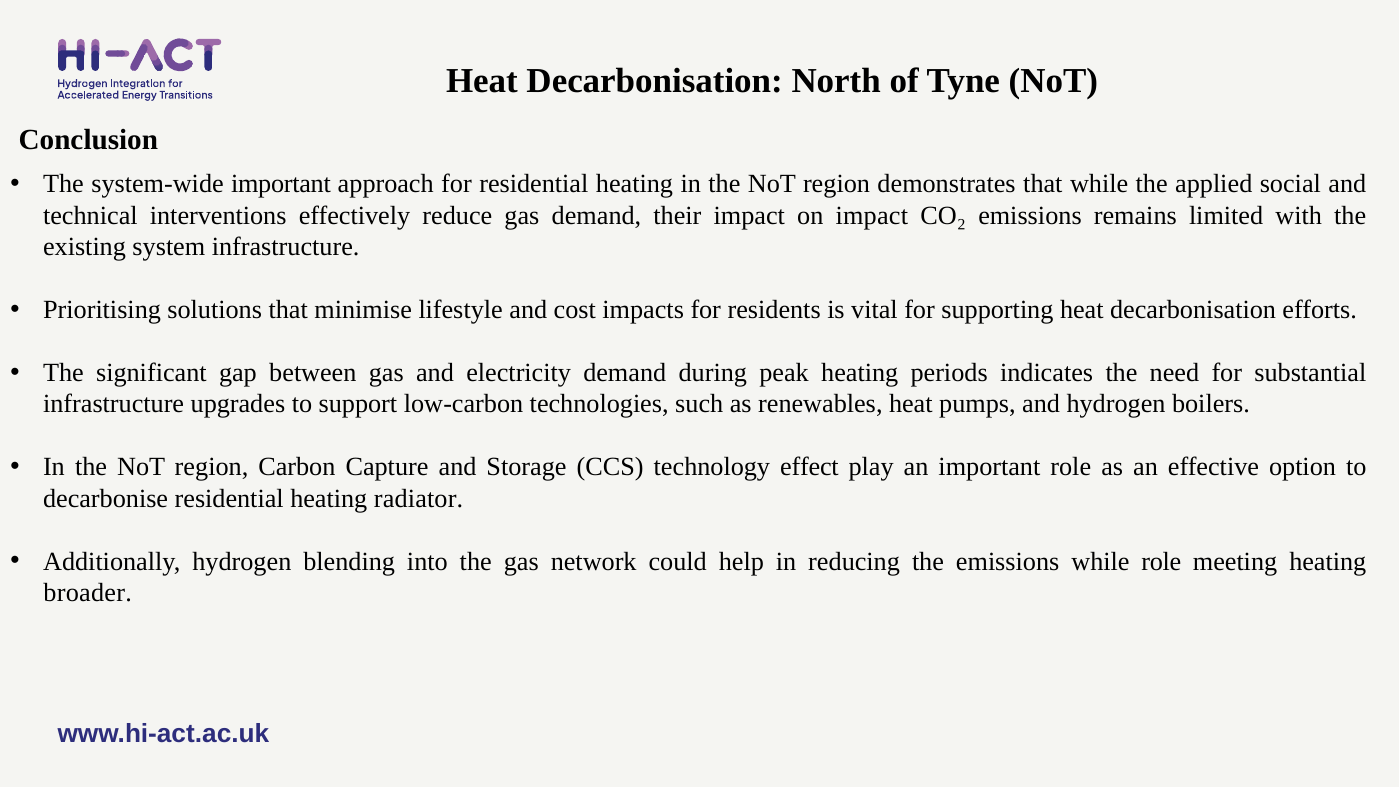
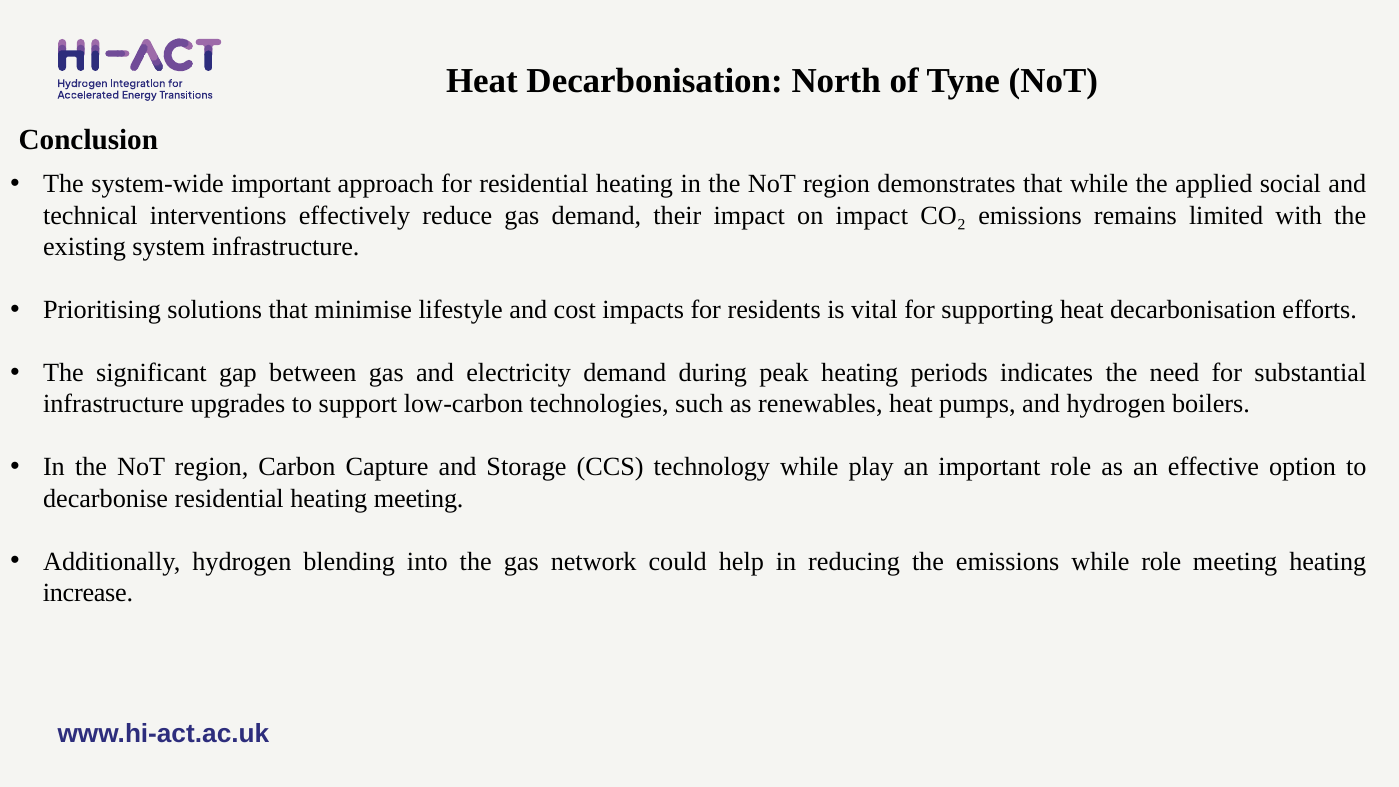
technology effect: effect -> while
heating radiator: radiator -> meeting
broader: broader -> increase
